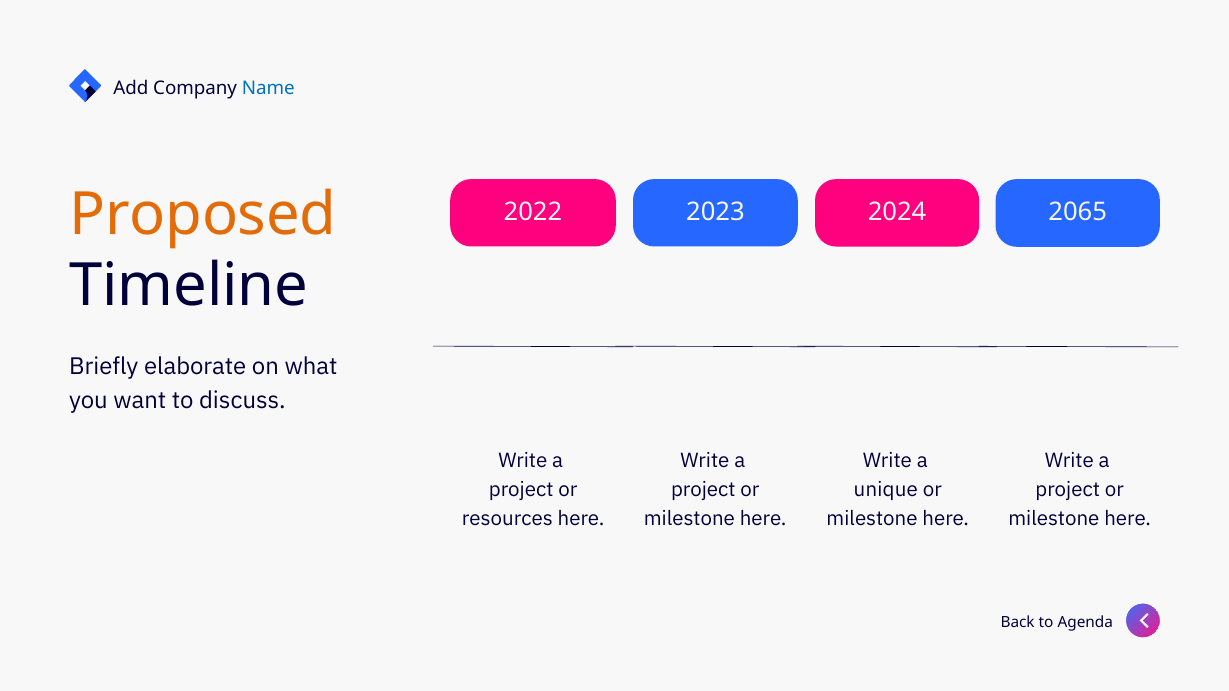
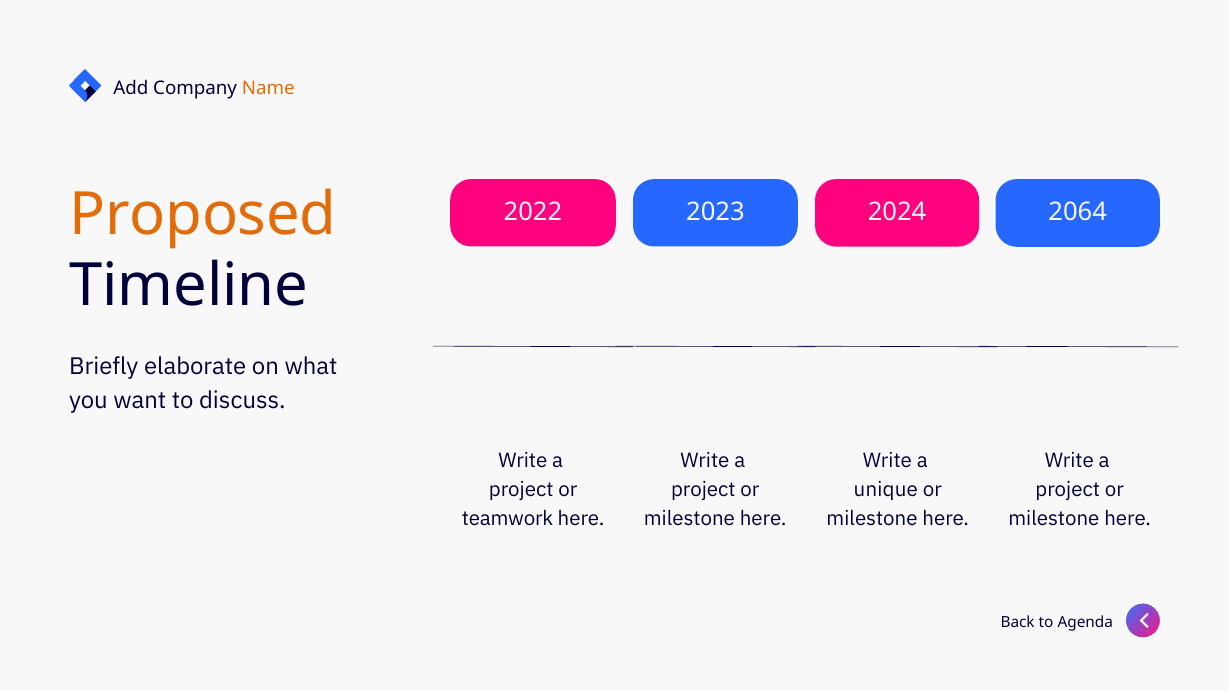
Name colour: blue -> orange
2065: 2065 -> 2064
resources: resources -> teamwork
